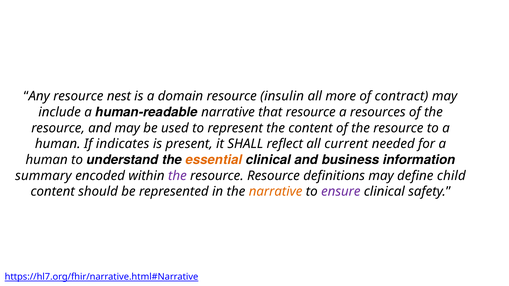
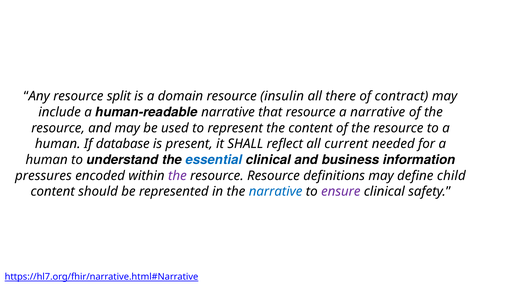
nest: nest -> split
more: more -> there
a resources: resources -> narrative
indicates: indicates -> database
essential colour: orange -> blue
summary: summary -> pressures
narrative at (276, 192) colour: orange -> blue
